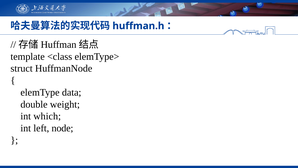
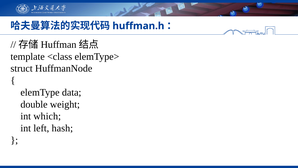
node: node -> hash
